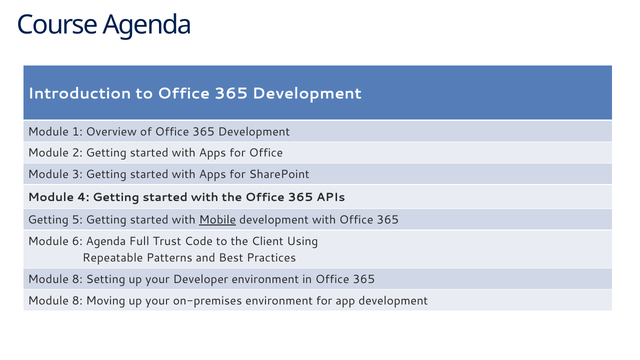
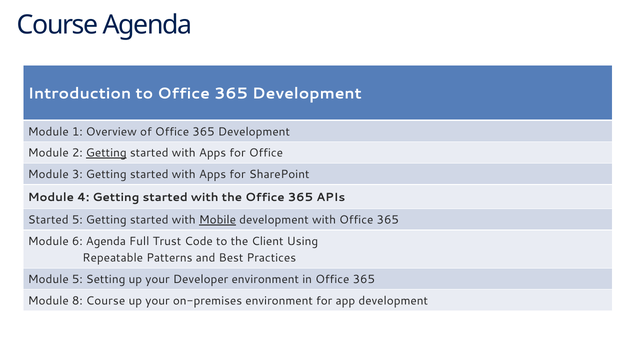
Getting at (106, 153) underline: none -> present
Getting at (48, 220): Getting -> Started
8 at (77, 279): 8 -> 5
8 Moving: Moving -> Course
